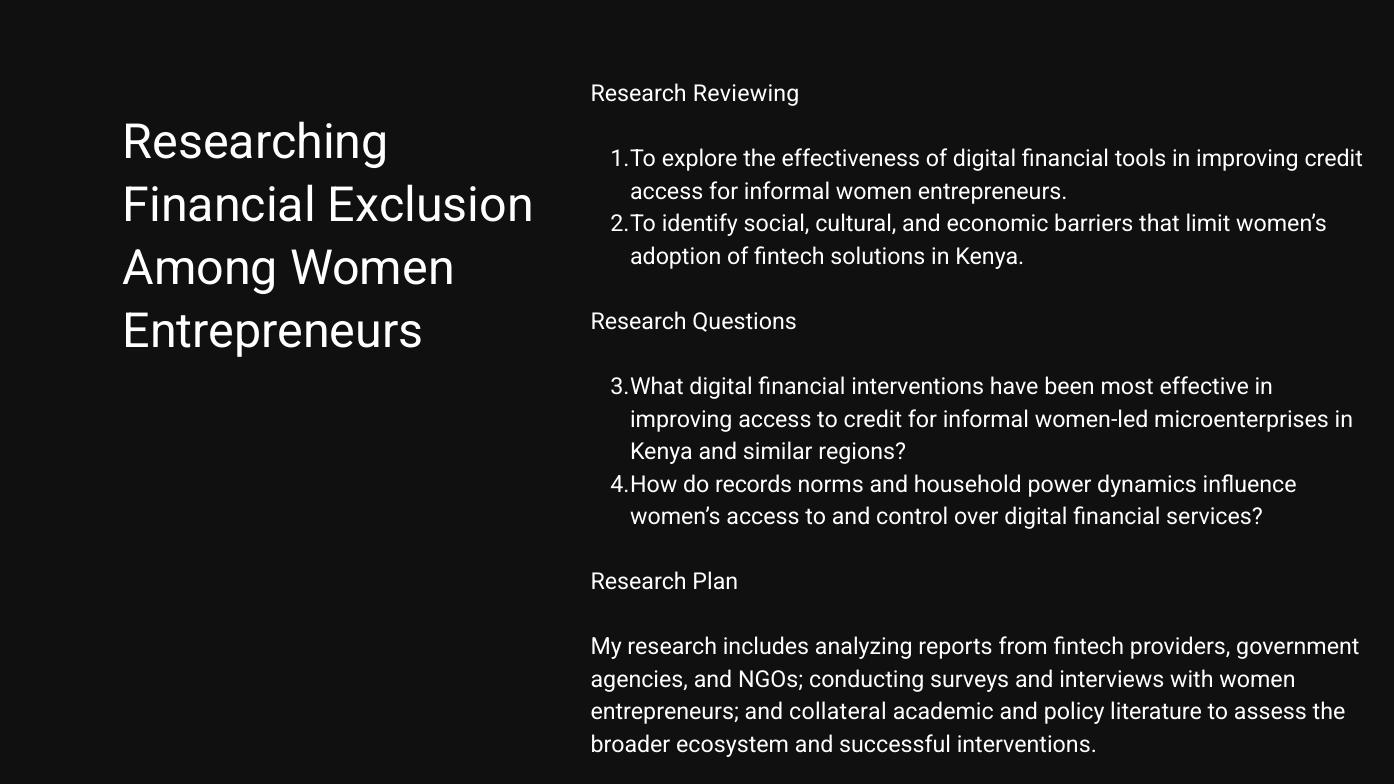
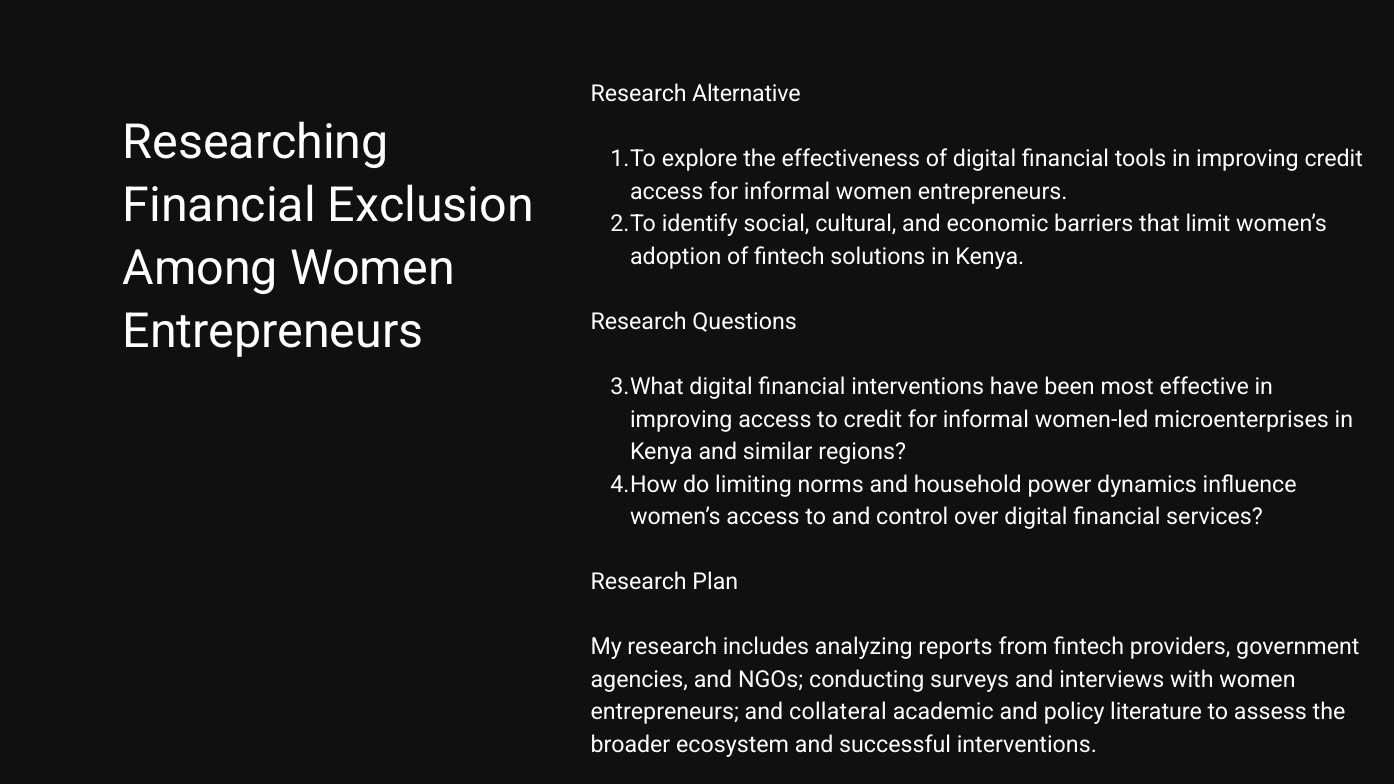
Reviewing: Reviewing -> Alternative
records: records -> limiting
